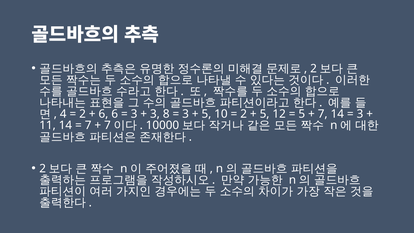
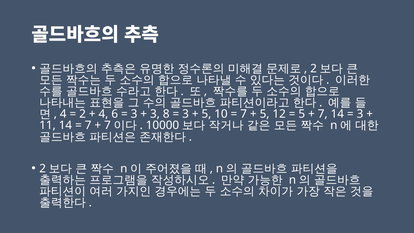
6 at (103, 114): 6 -> 4
2 at (244, 114): 2 -> 7
